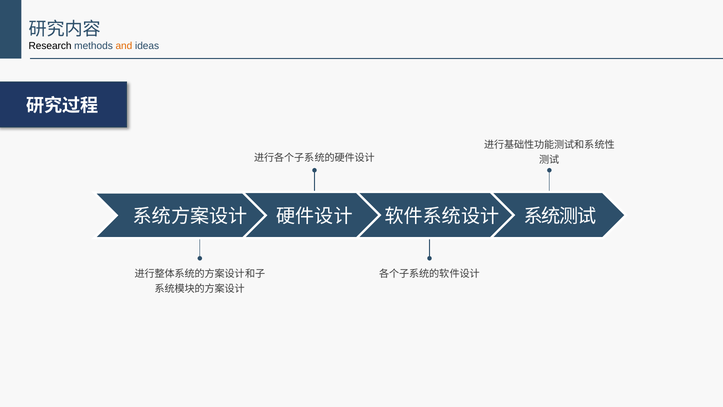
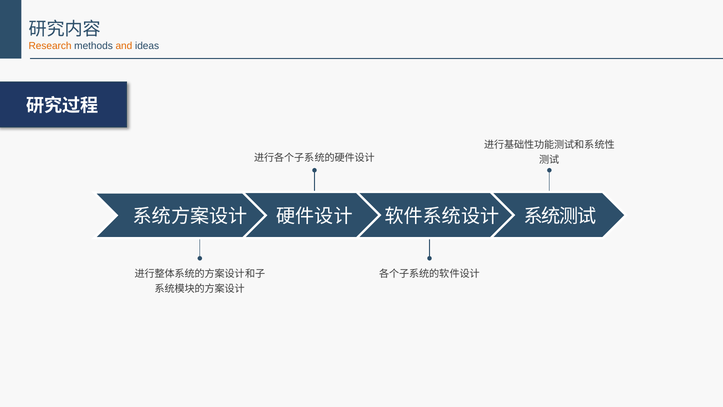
Research colour: black -> orange
